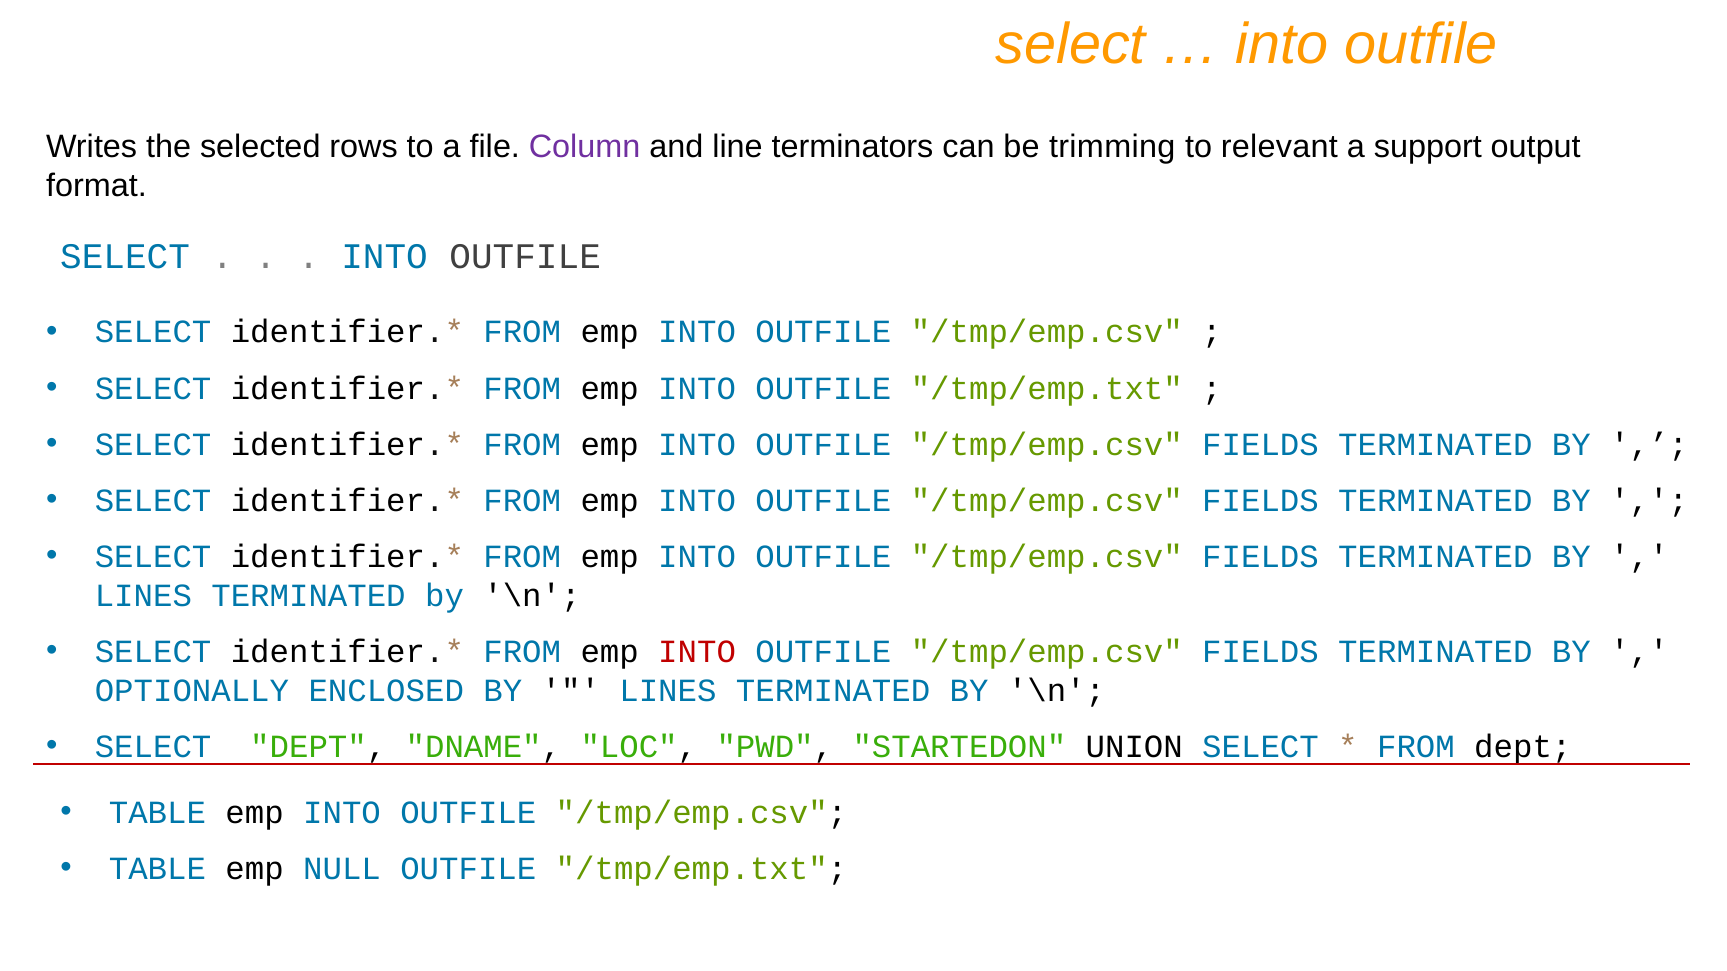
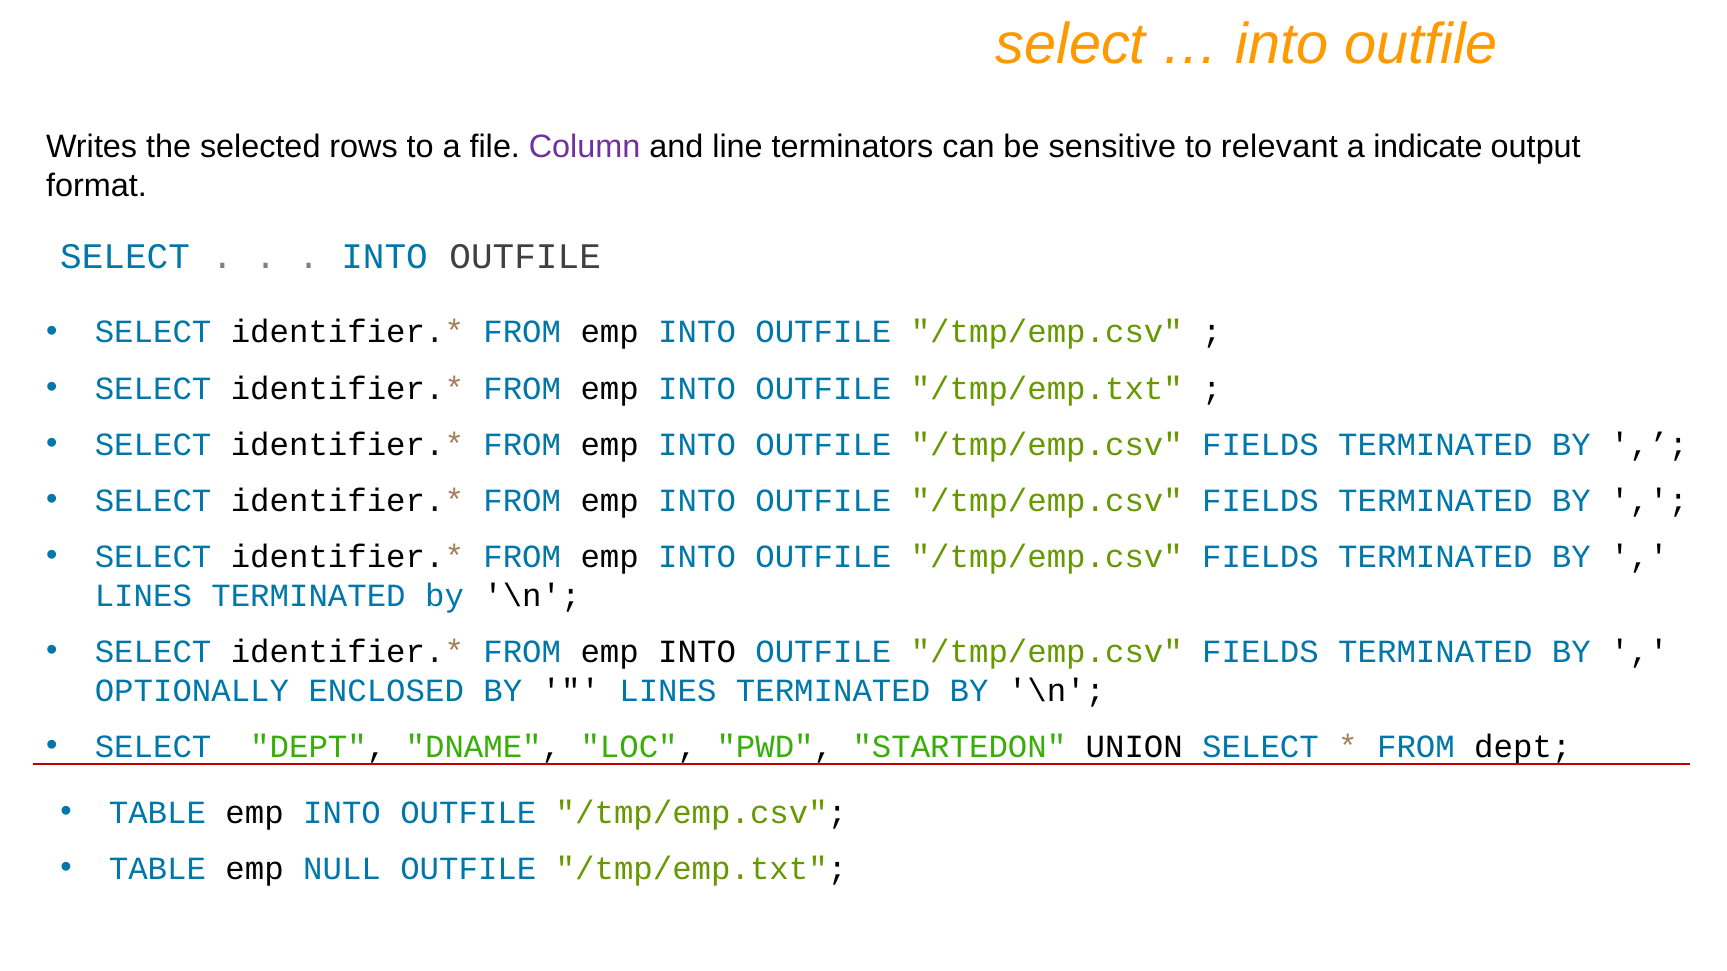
trimming: trimming -> sensitive
support: support -> indicate
INTO at (697, 652) colour: red -> black
